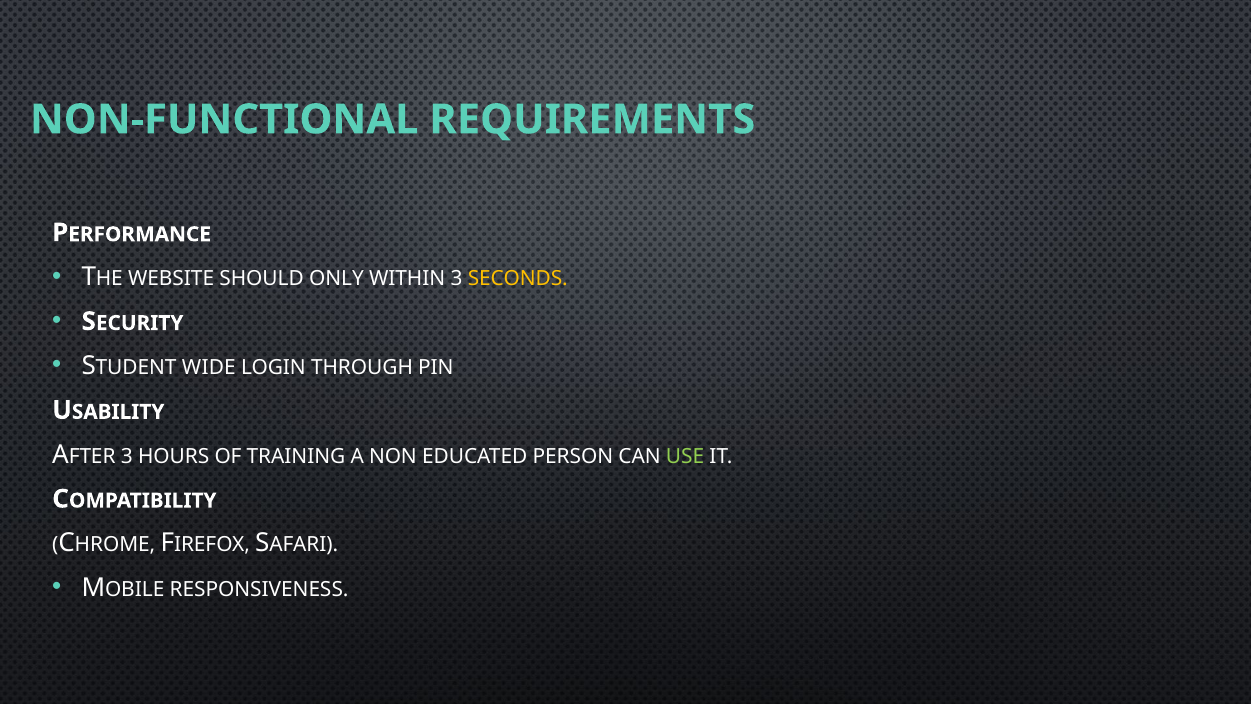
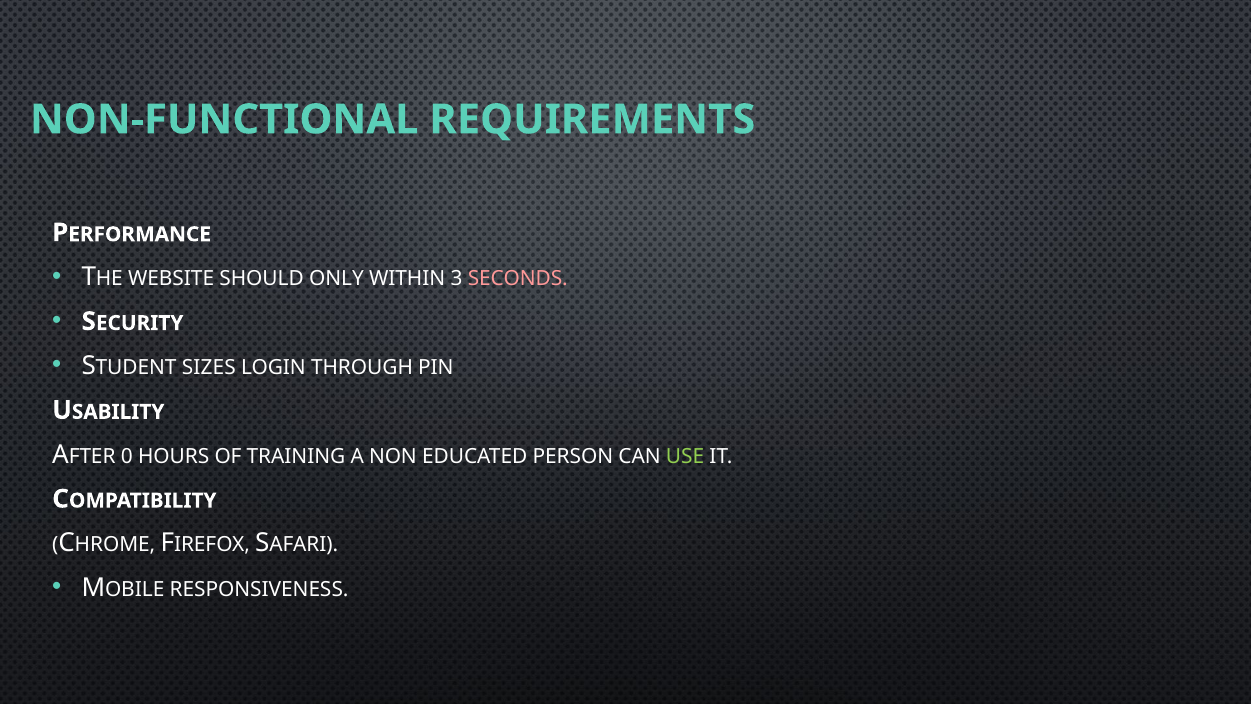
SECONDS colour: yellow -> pink
WIDE: WIDE -> SIZES
3 at (127, 456): 3 -> 0
